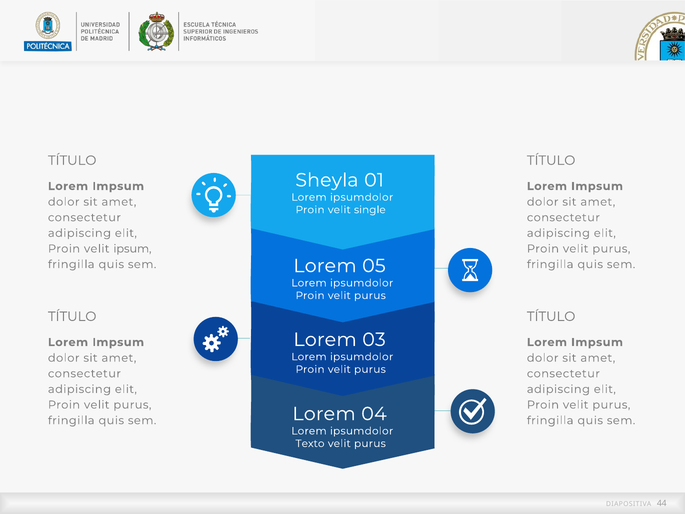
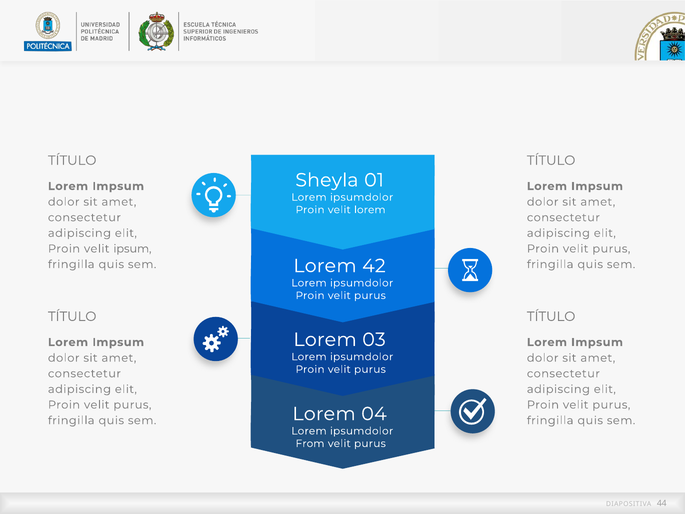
velit single: single -> lorem
05: 05 -> 42
Texto: Texto -> From
